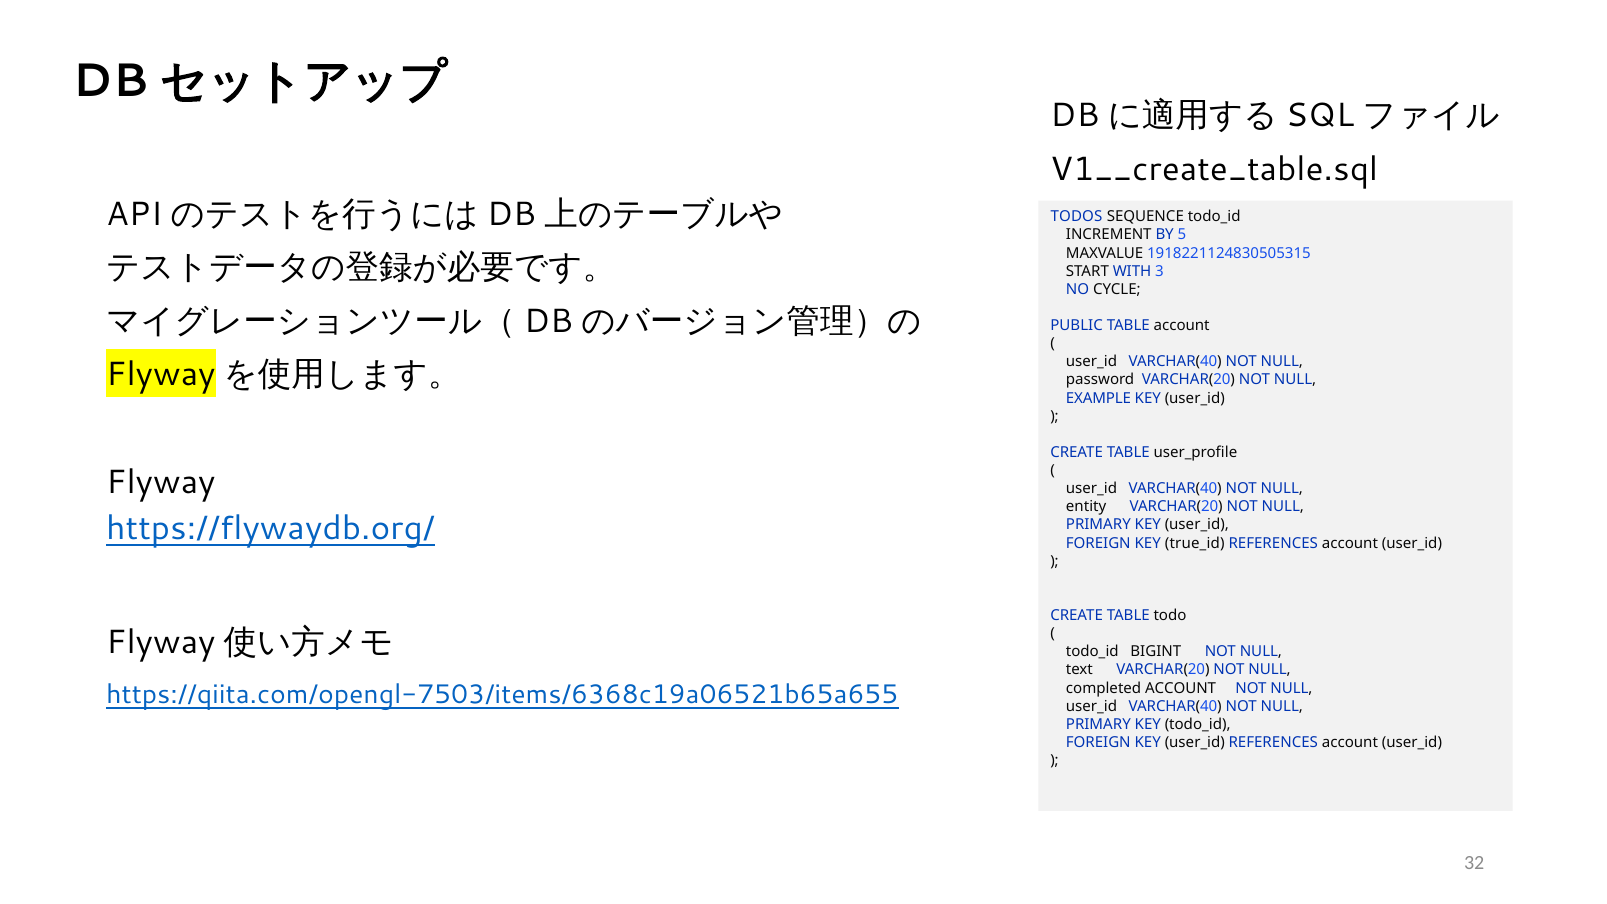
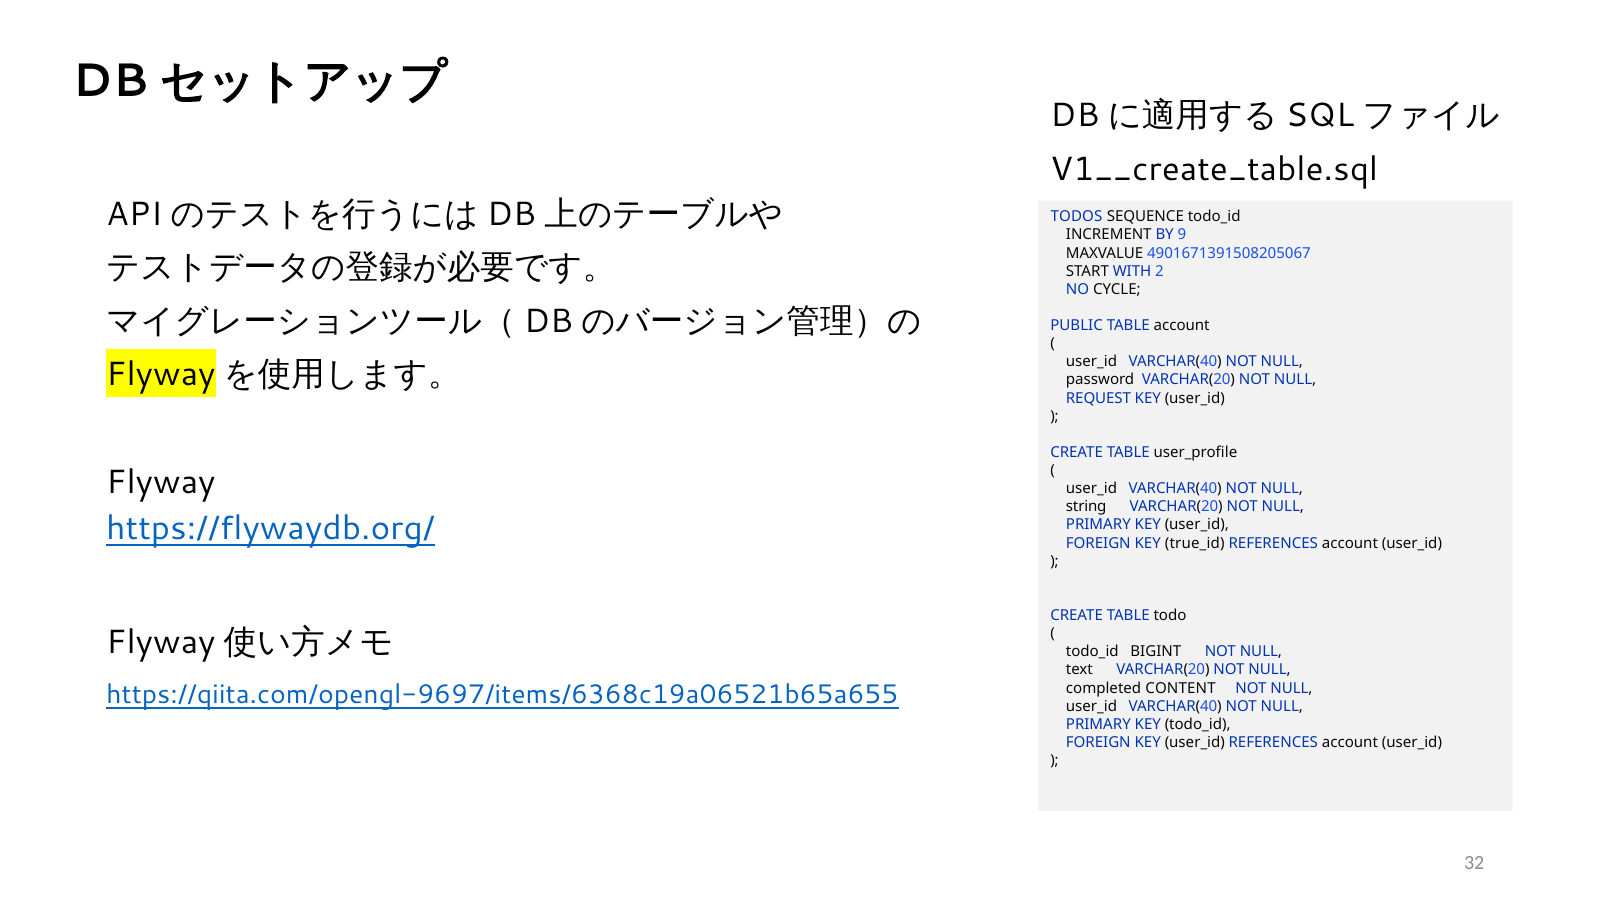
5: 5 -> 9
1918221124830505315: 1918221124830505315 -> 4901671391508205067
3: 3 -> 2
EXAMPLE: EXAMPLE -> REQUEST
entity: entity -> string
completed ACCOUNT: ACCOUNT -> CONTENT
https://qiita.com/opengl-7503/items/6368c19a06521b65a655: https://qiita.com/opengl-7503/items/6368c19a06521b65a655 -> https://qiita.com/opengl-9697/items/6368c19a06521b65a655
